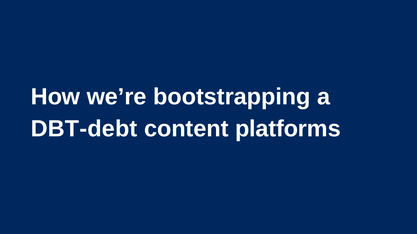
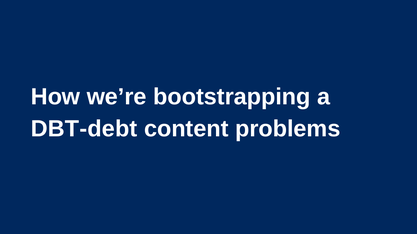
platforms: platforms -> problems
